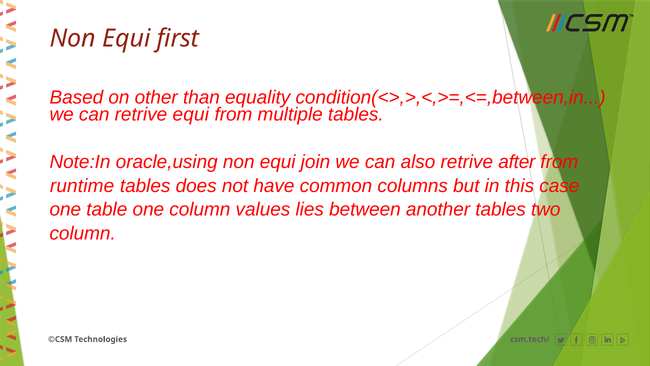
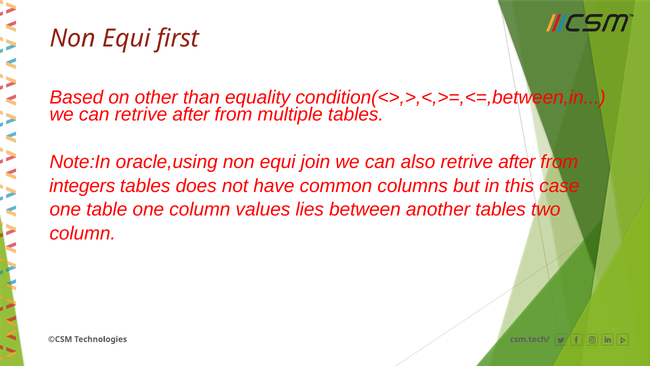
can retrive equi: equi -> after
runtime: runtime -> integers
